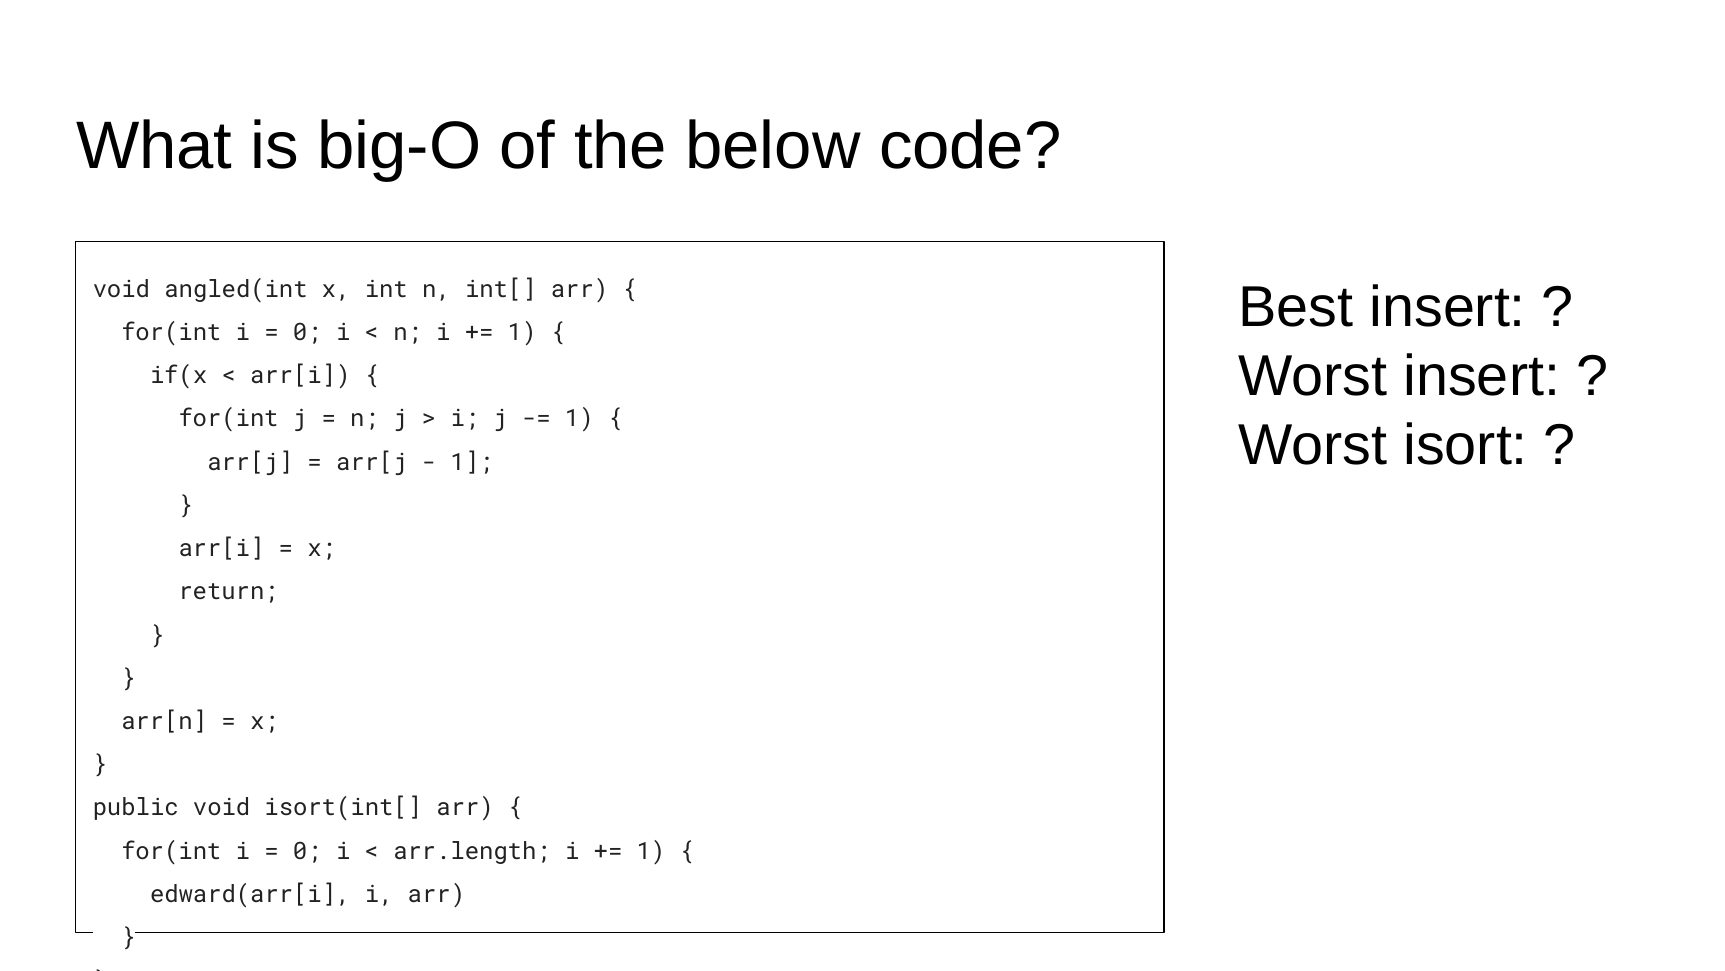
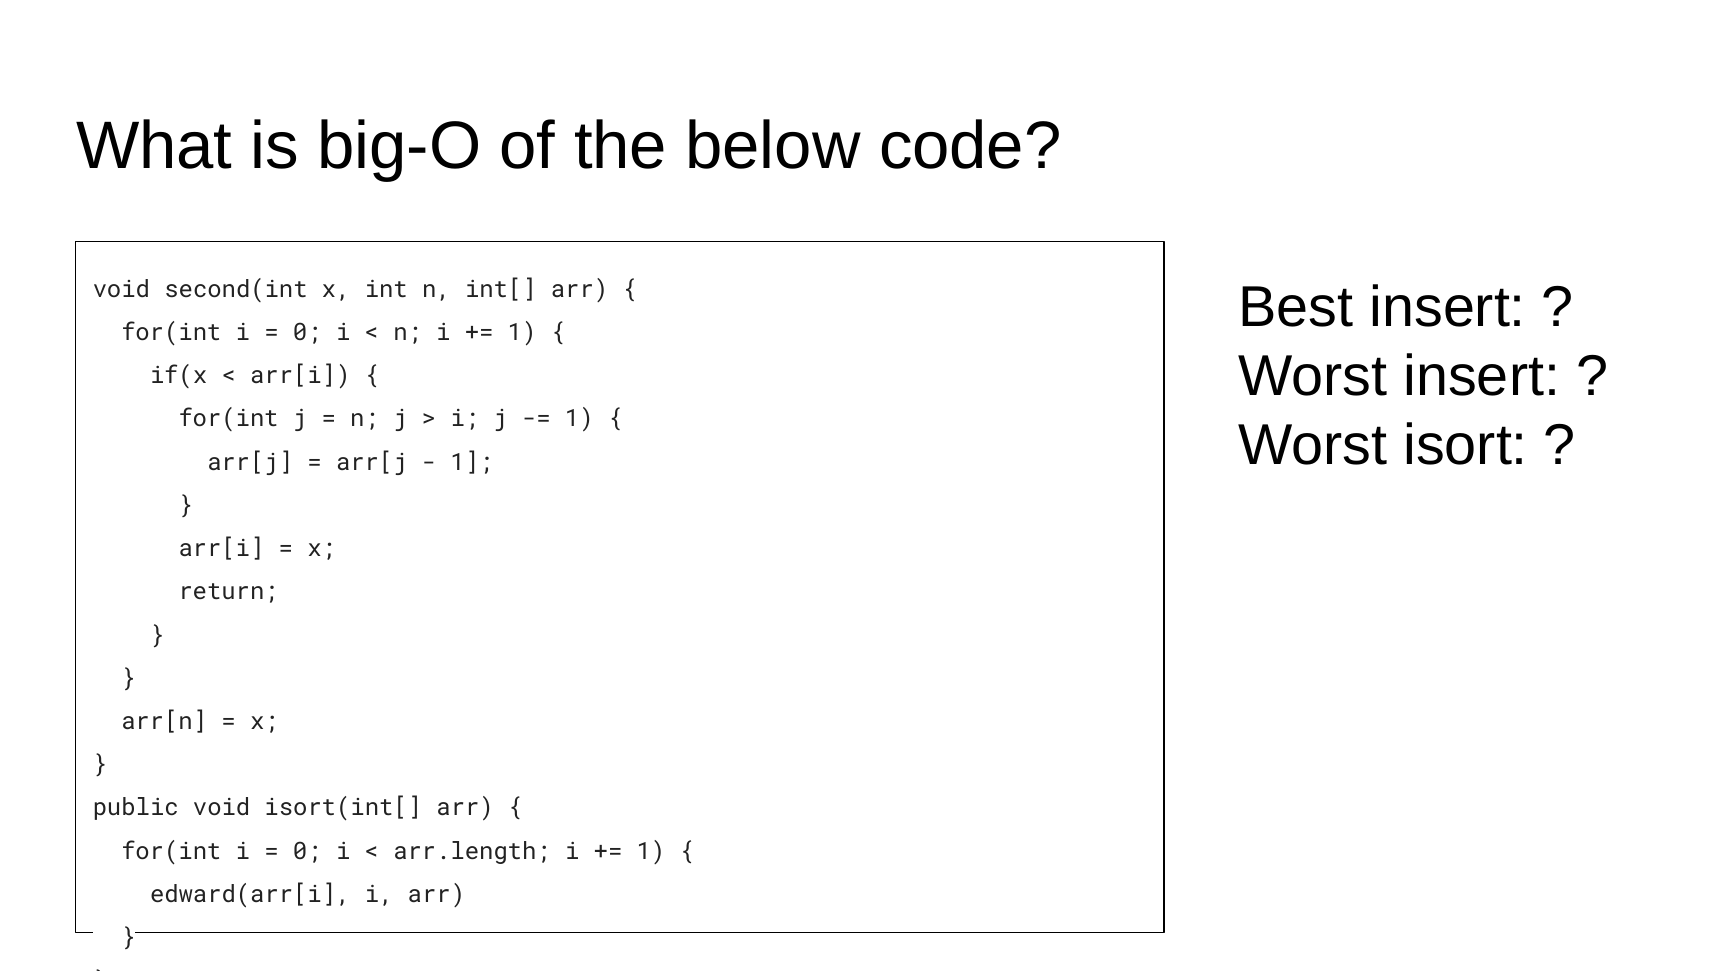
angled(int: angled(int -> second(int
